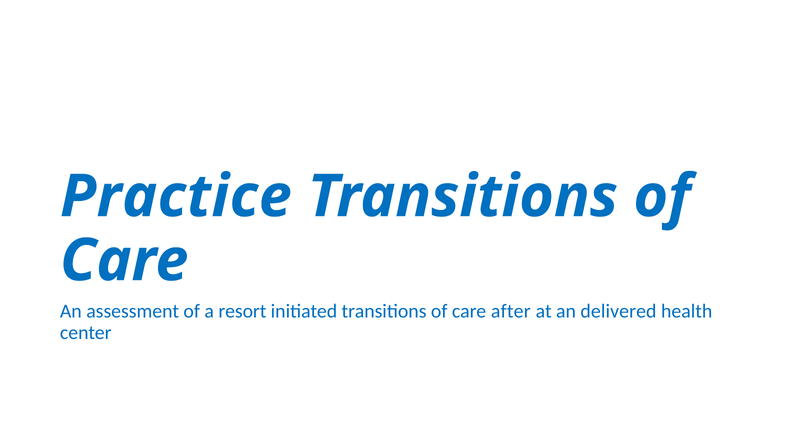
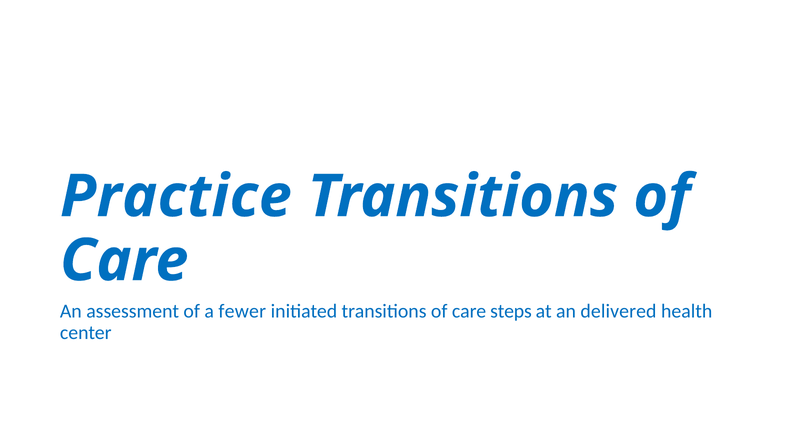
resort: resort -> fewer
after: after -> steps
